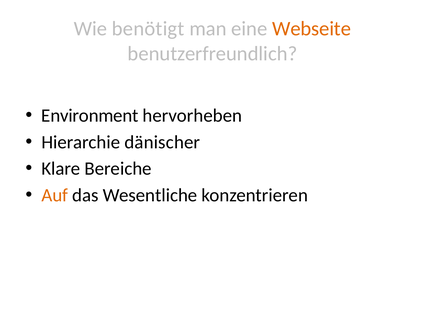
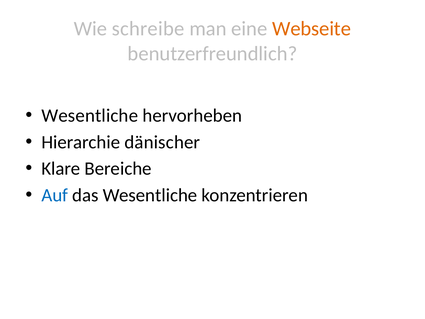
benötigt: benötigt -> schreibe
Environment at (90, 116): Environment -> Wesentliche
Auf colour: orange -> blue
